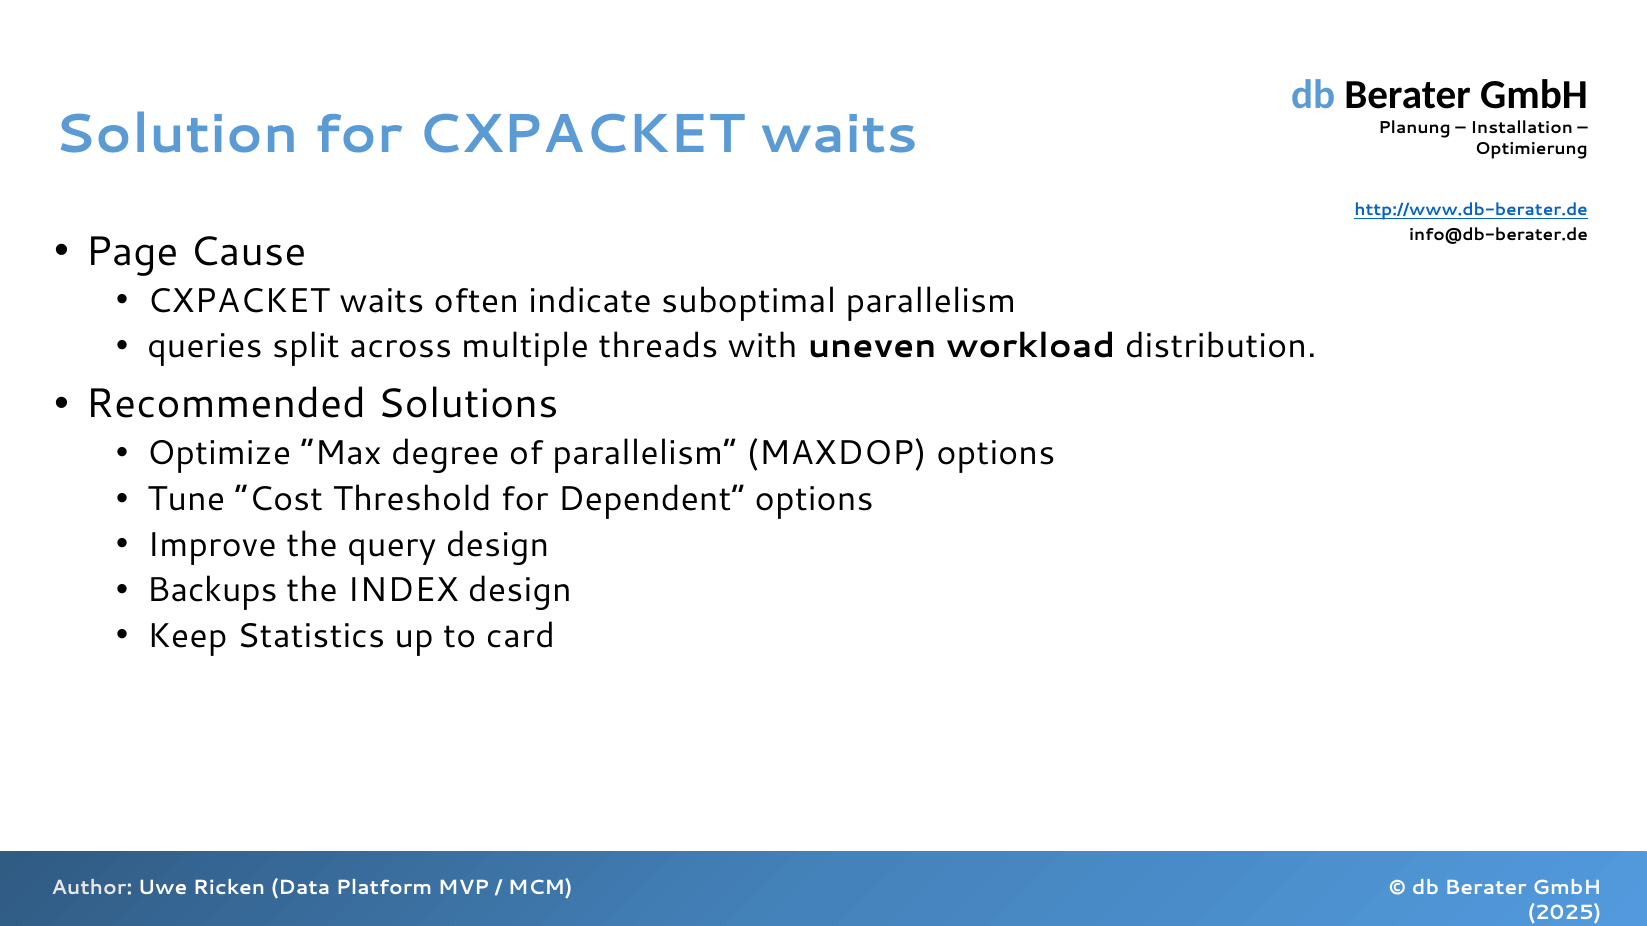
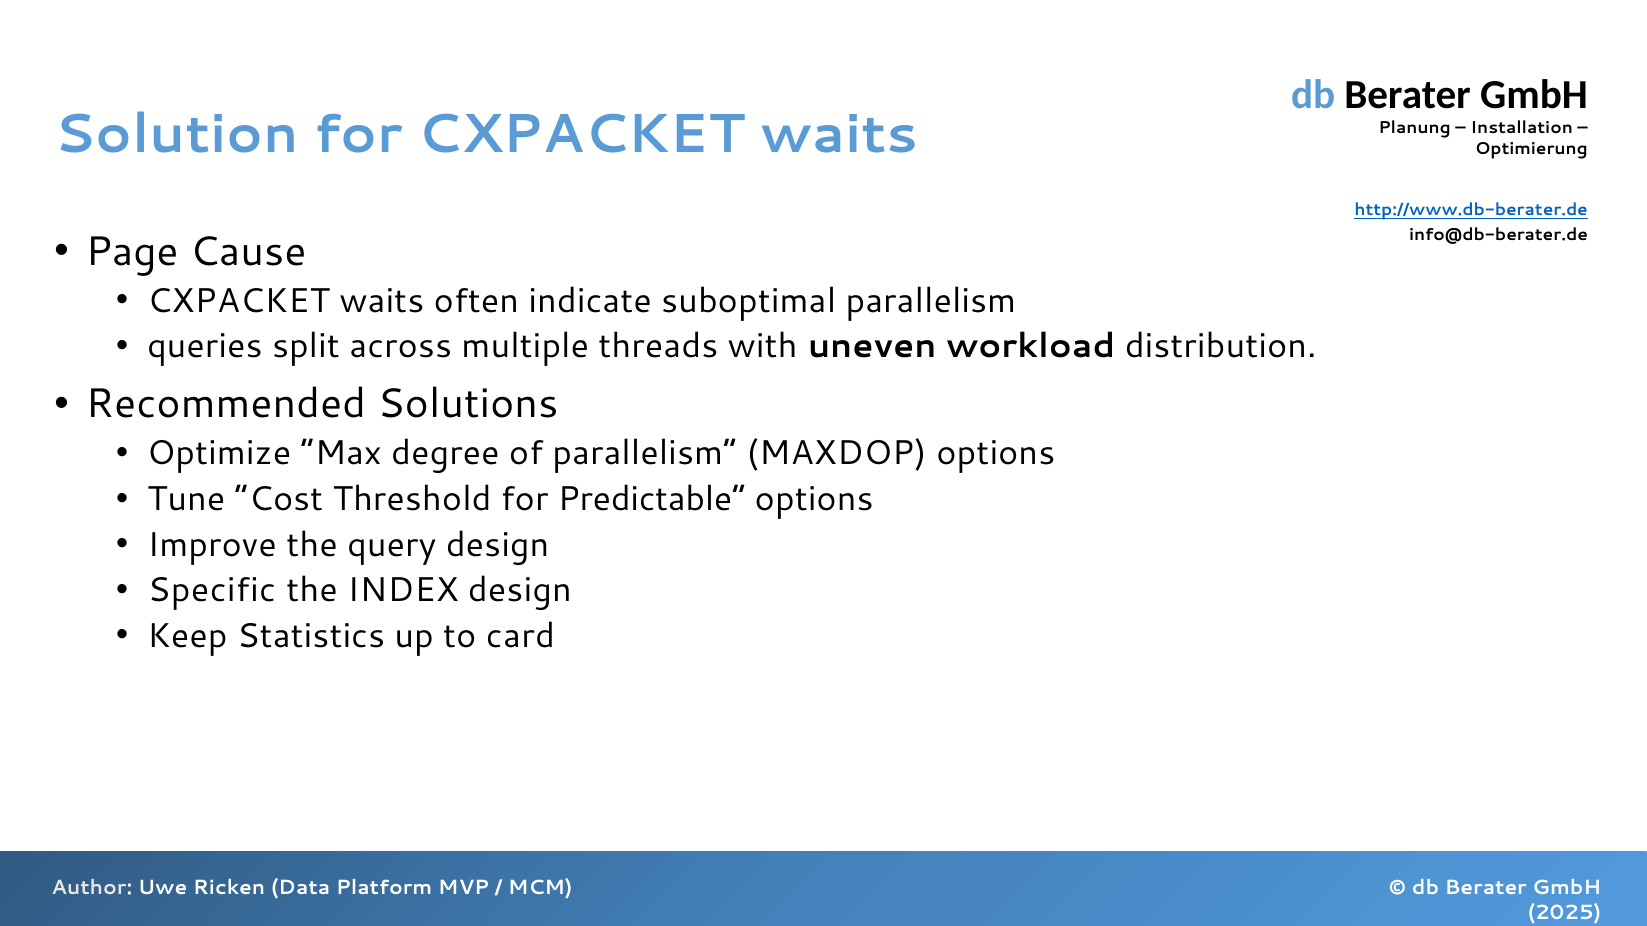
Dependent: Dependent -> Predictable
Backups: Backups -> Specific
